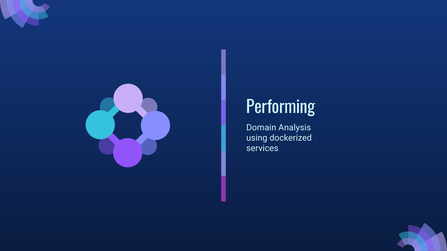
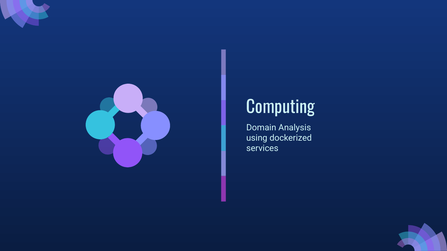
Performing: Performing -> Computing
